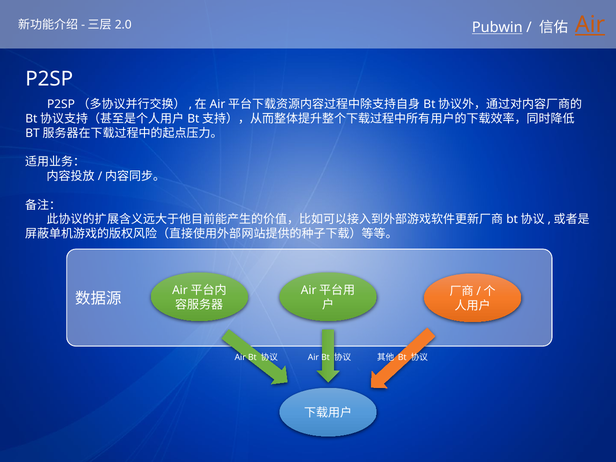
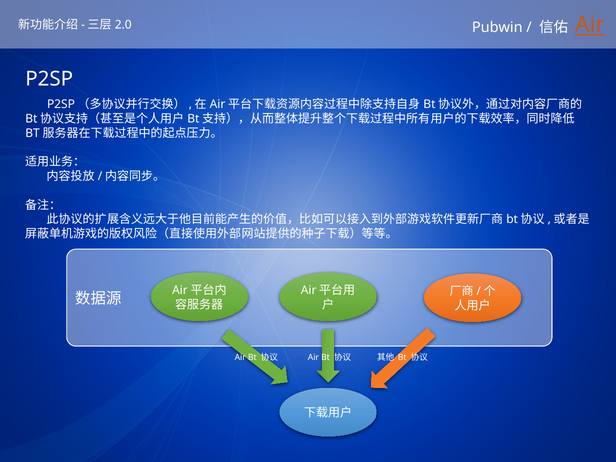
Pubwin underline: present -> none
